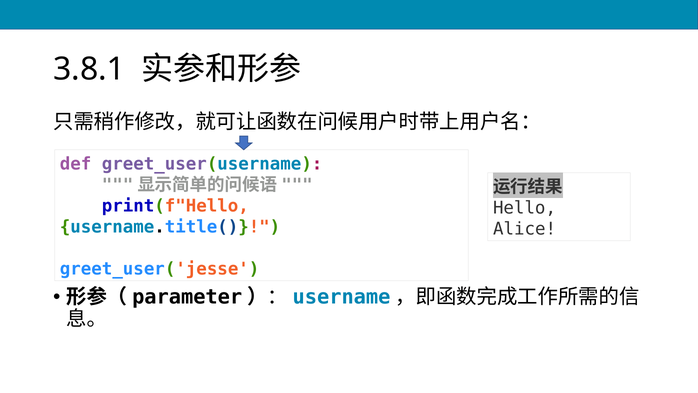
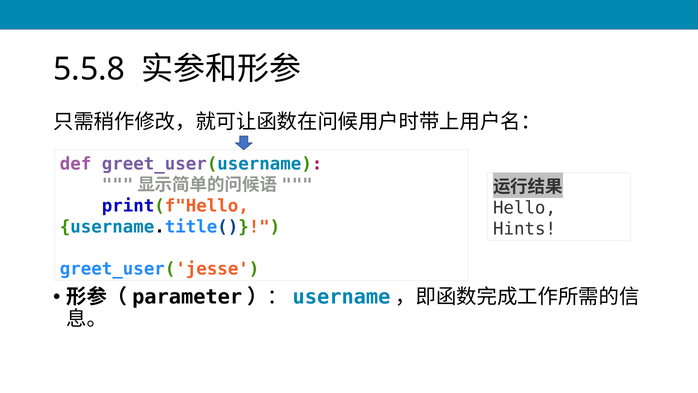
3.8.1: 3.8.1 -> 5.5.8
Alice: Alice -> Hints
